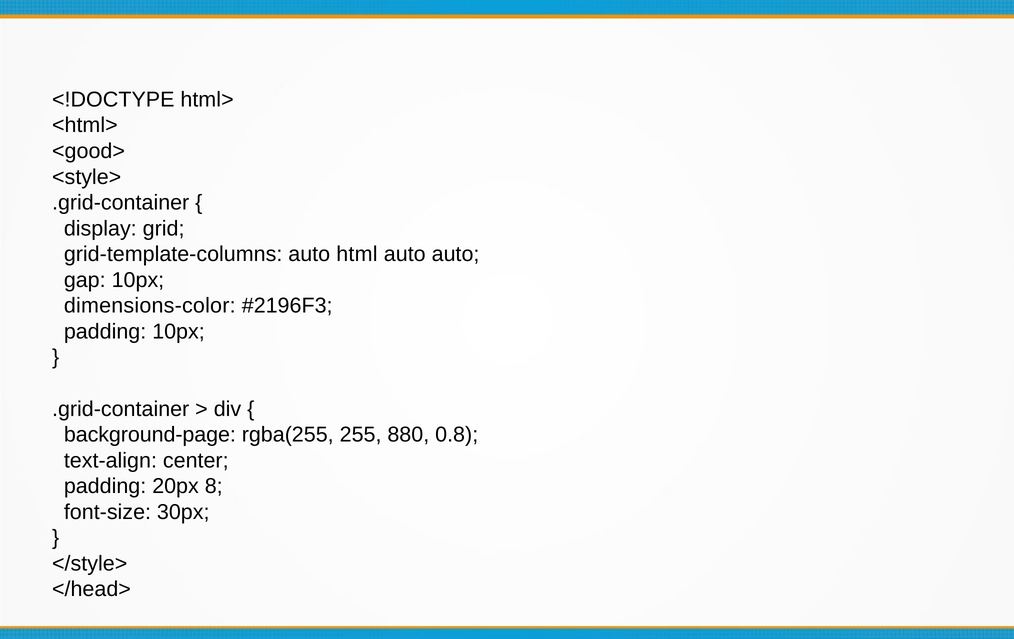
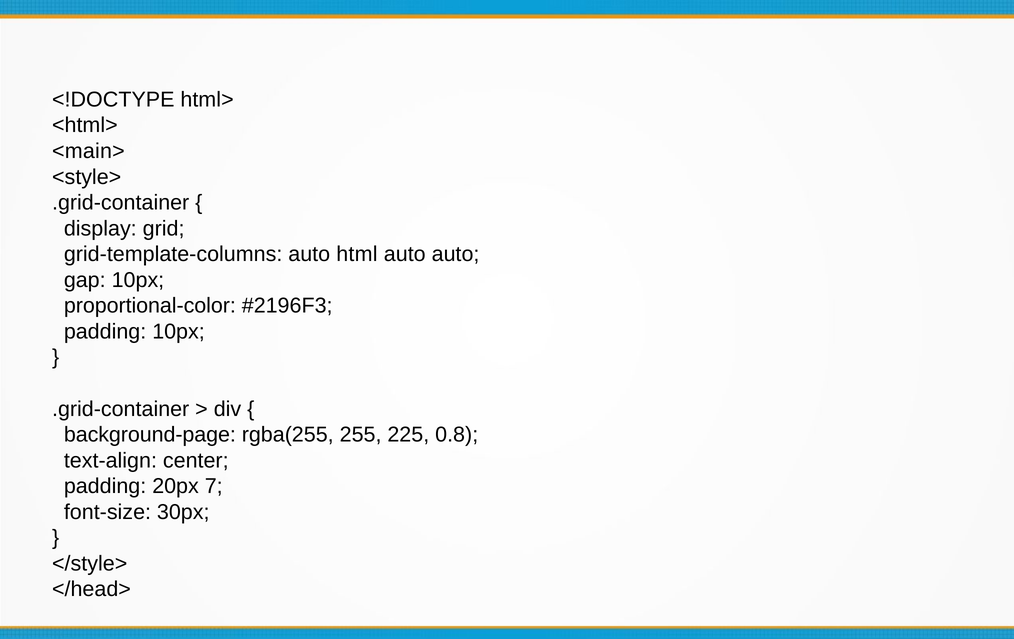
<good>: <good> -> <main>
dimensions-color: dimensions-color -> proportional-color
880: 880 -> 225
8: 8 -> 7
